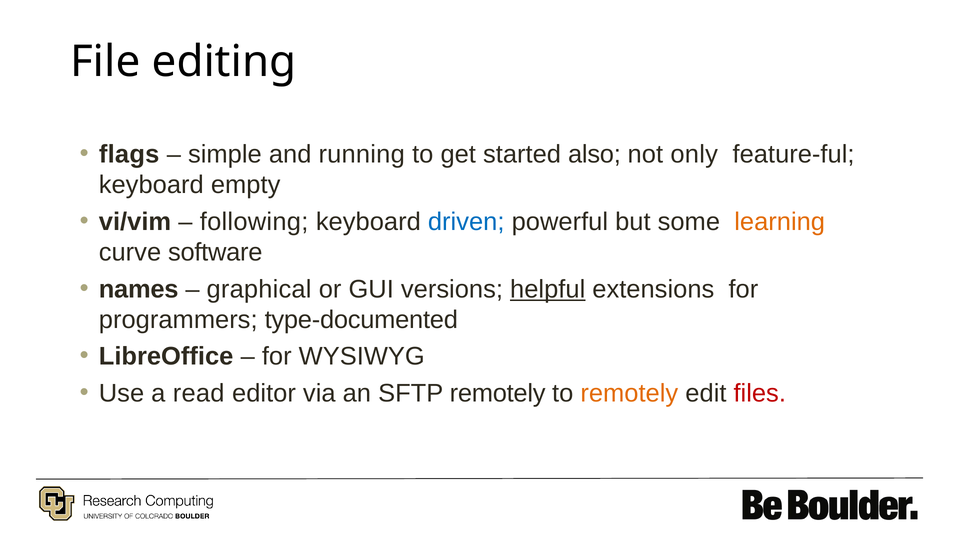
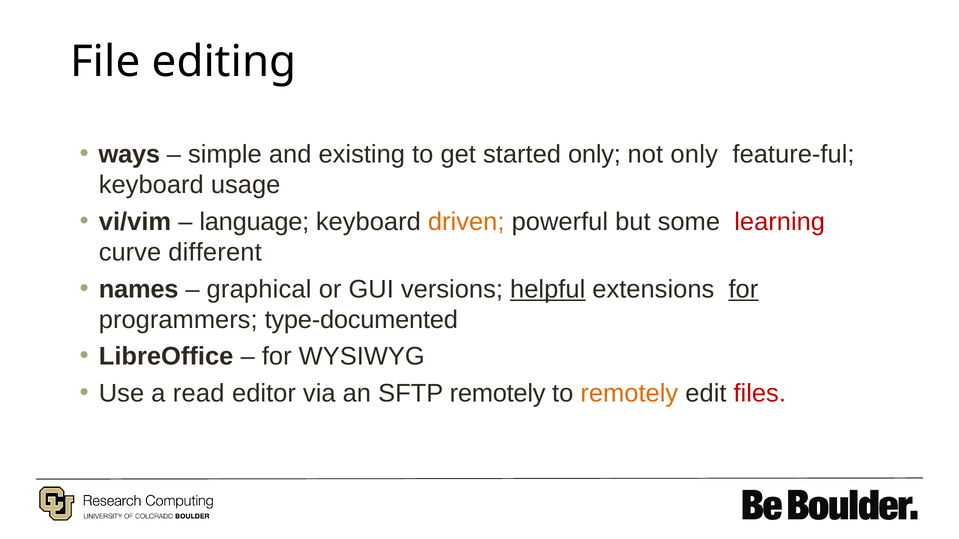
flags: flags -> ways
running: running -> existing
started also: also -> only
empty: empty -> usage
following: following -> language
driven colour: blue -> orange
learning colour: orange -> red
software: software -> different
for at (743, 289) underline: none -> present
